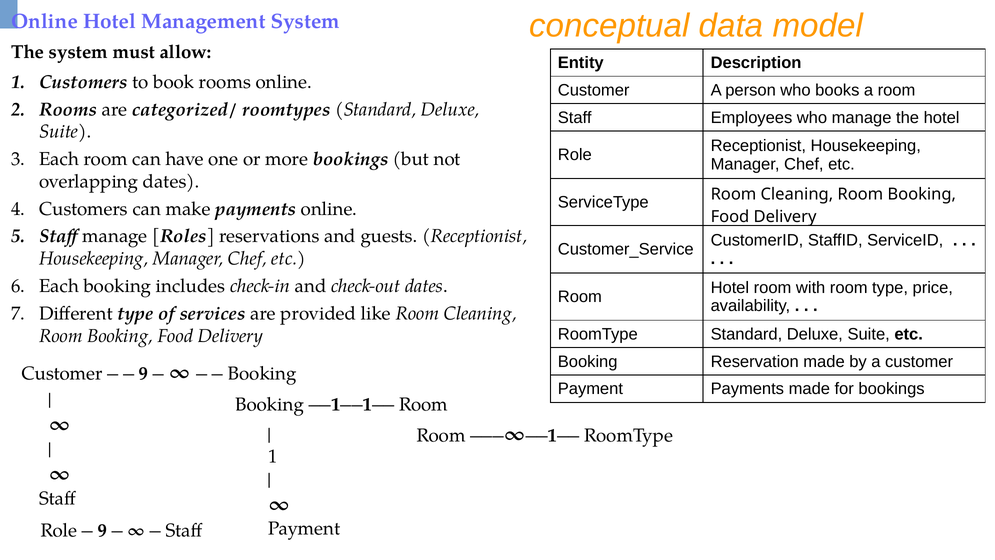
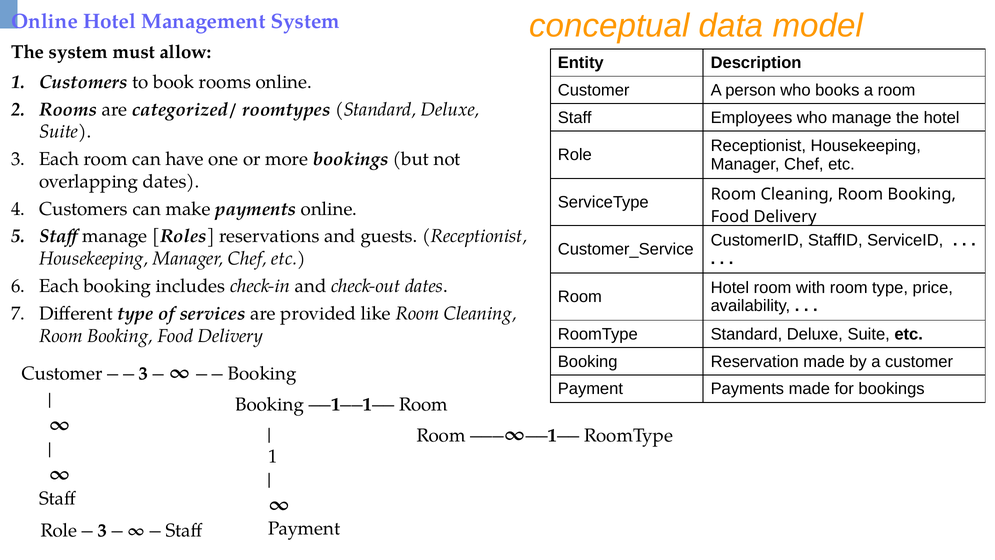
9 at (144, 374): 9 -> 3
9 at (102, 530): 9 -> 3
